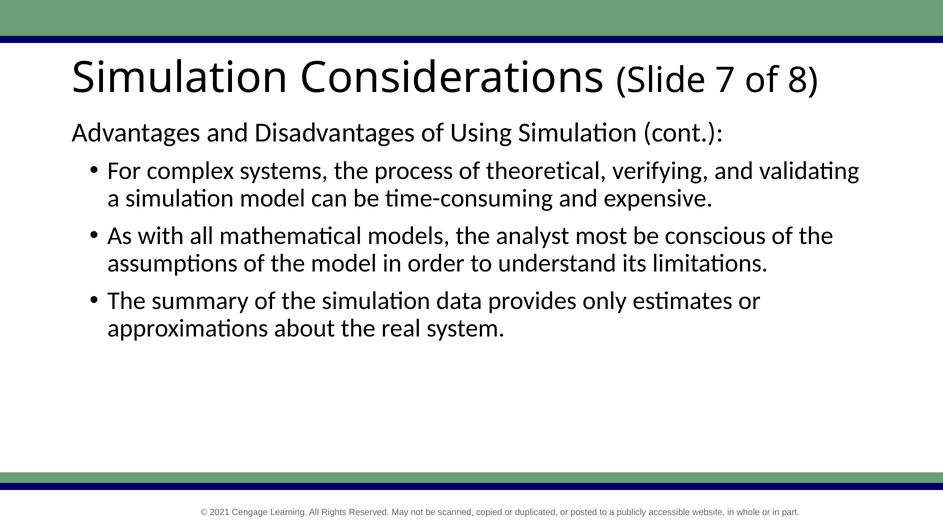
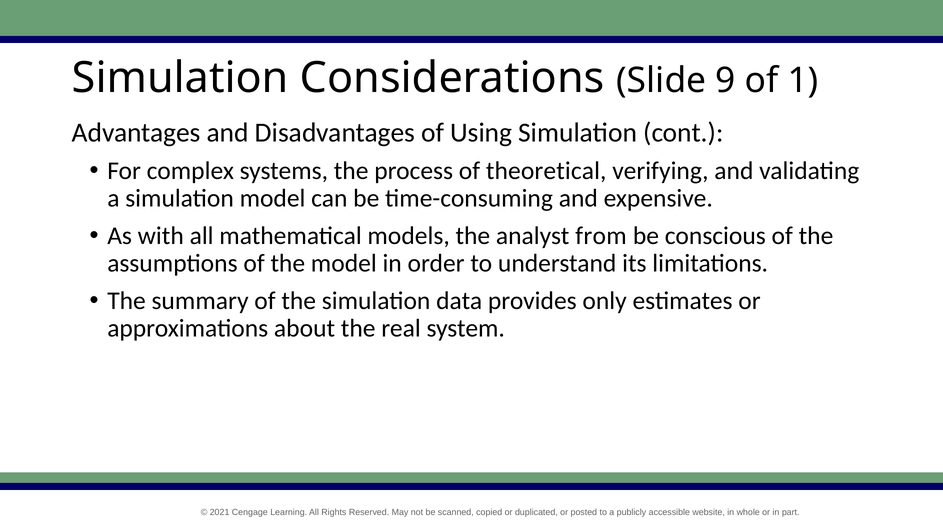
7: 7 -> 9
8: 8 -> 1
most: most -> from
